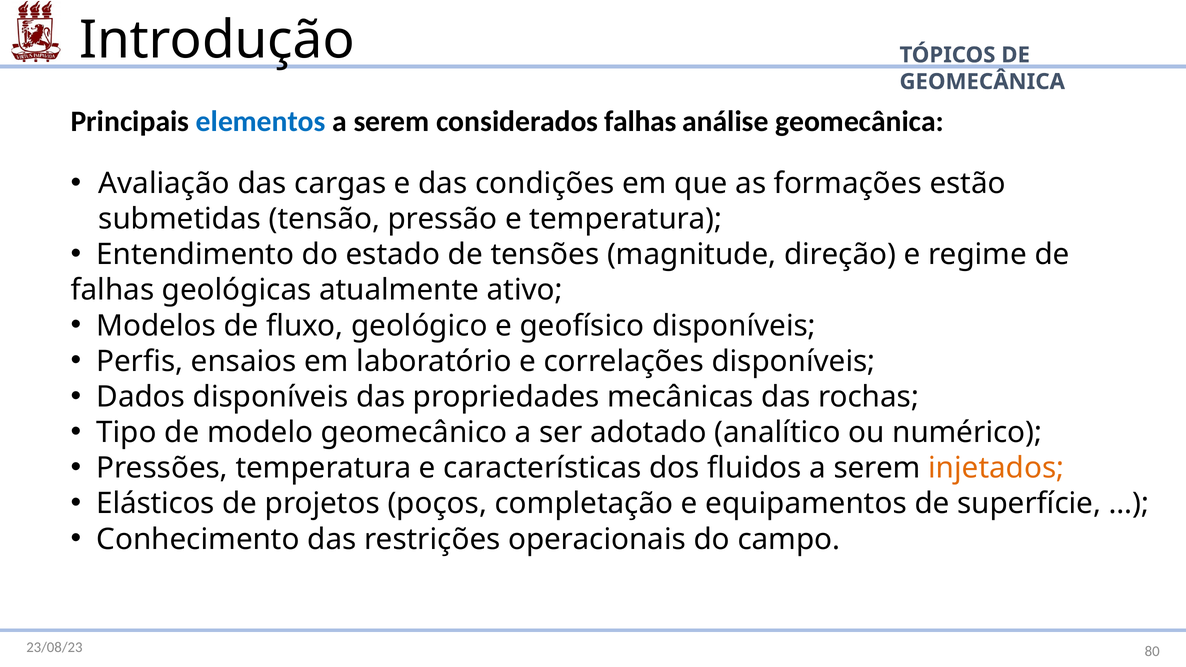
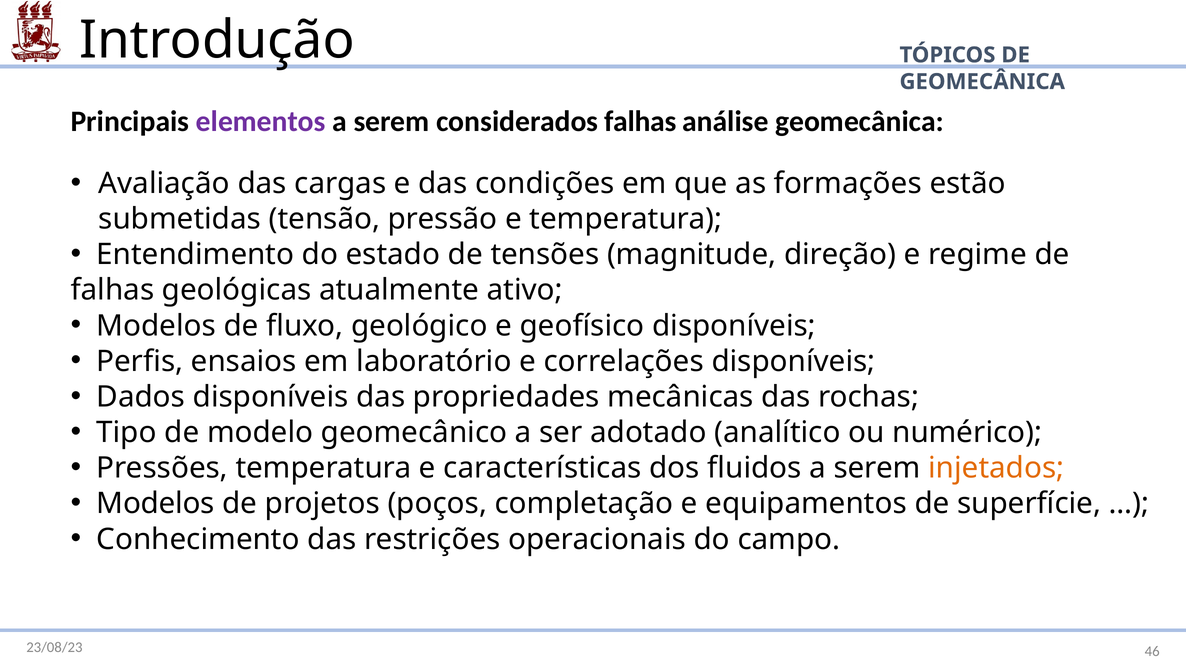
elementos colour: blue -> purple
Elásticos at (155, 504): Elásticos -> Modelos
80: 80 -> 46
